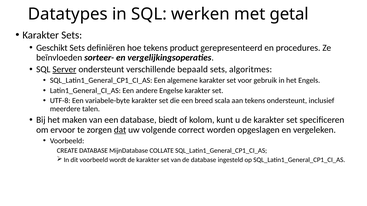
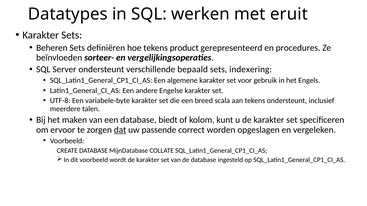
getal: getal -> eruit
Geschikt: Geschikt -> Beheren
Server underline: present -> none
algoritmes: algoritmes -> indexering
volgende: volgende -> passende
